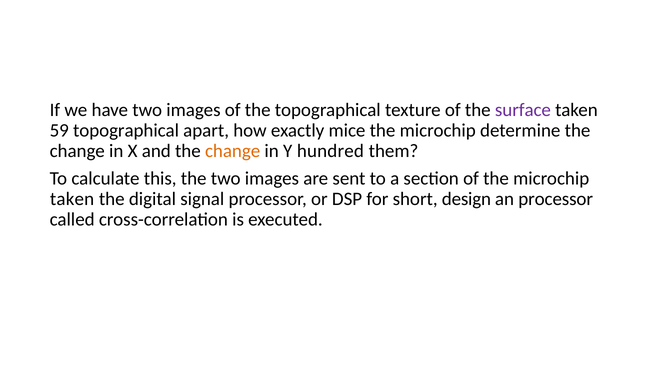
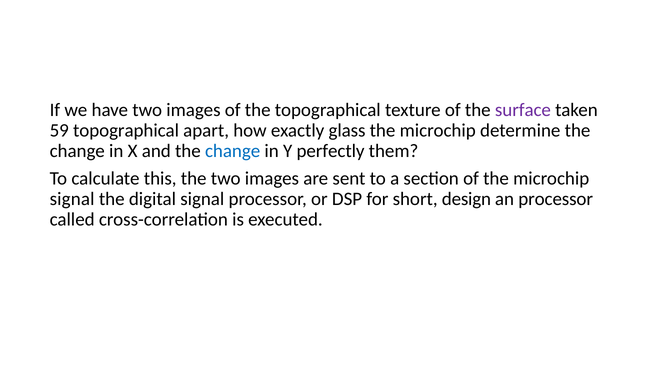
mice: mice -> glass
change at (233, 151) colour: orange -> blue
hundred: hundred -> perfectly
taken at (72, 199): taken -> signal
